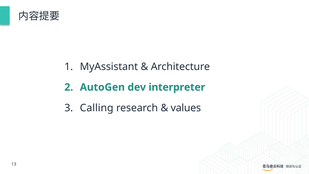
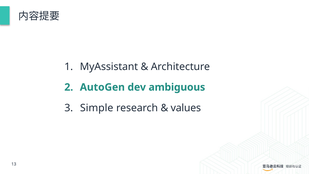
interpreter: interpreter -> ambiguous
Calling: Calling -> Simple
